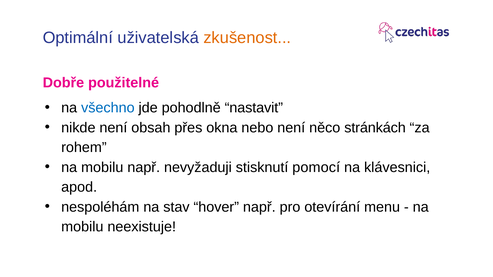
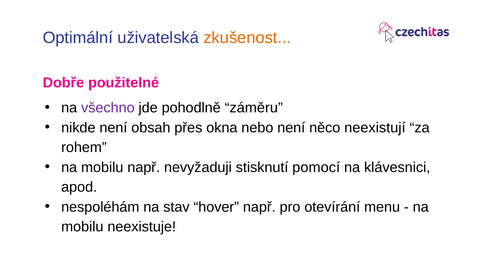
všechno colour: blue -> purple
nastavit: nastavit -> záměru
stránkách: stránkách -> neexistují
